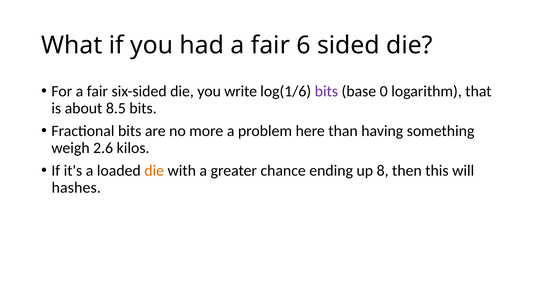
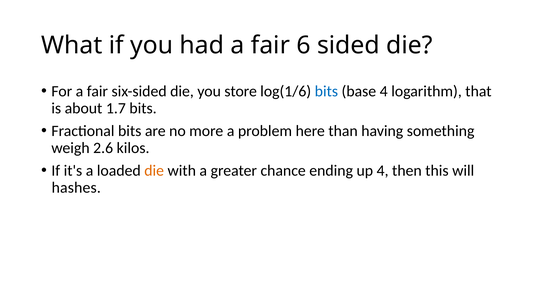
write: write -> store
bits at (326, 91) colour: purple -> blue
base 0: 0 -> 4
8.5: 8.5 -> 1.7
up 8: 8 -> 4
